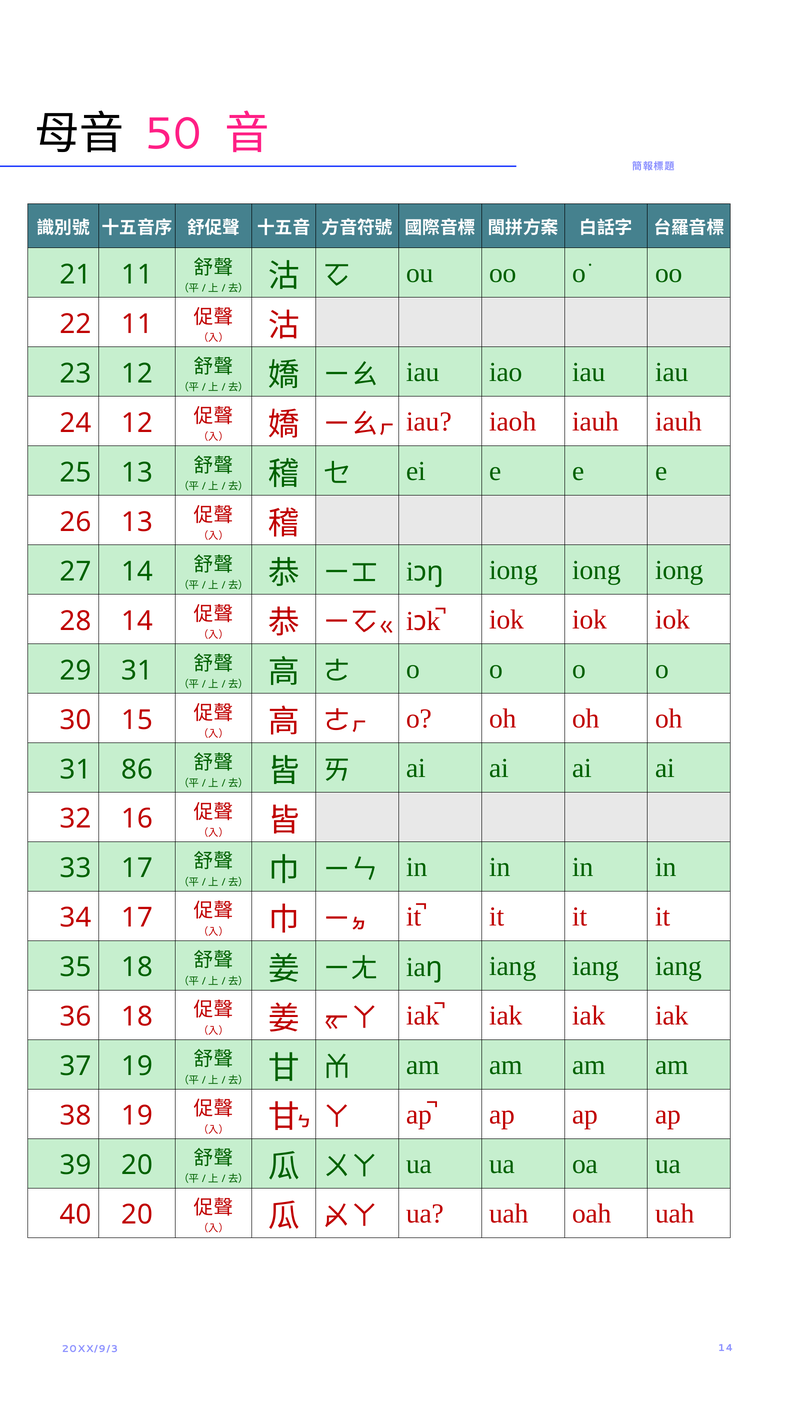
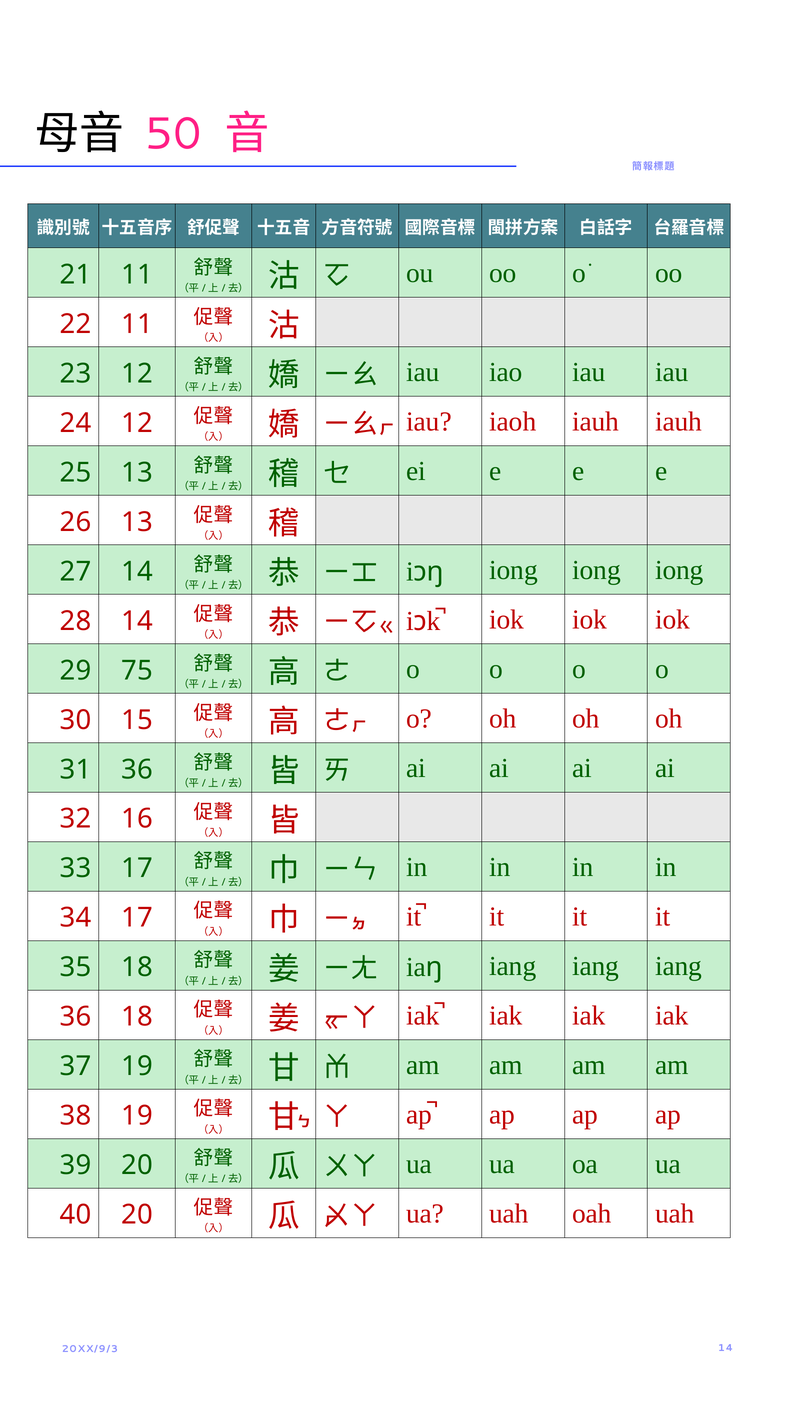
29 31: 31 -> 75
31 86: 86 -> 36
